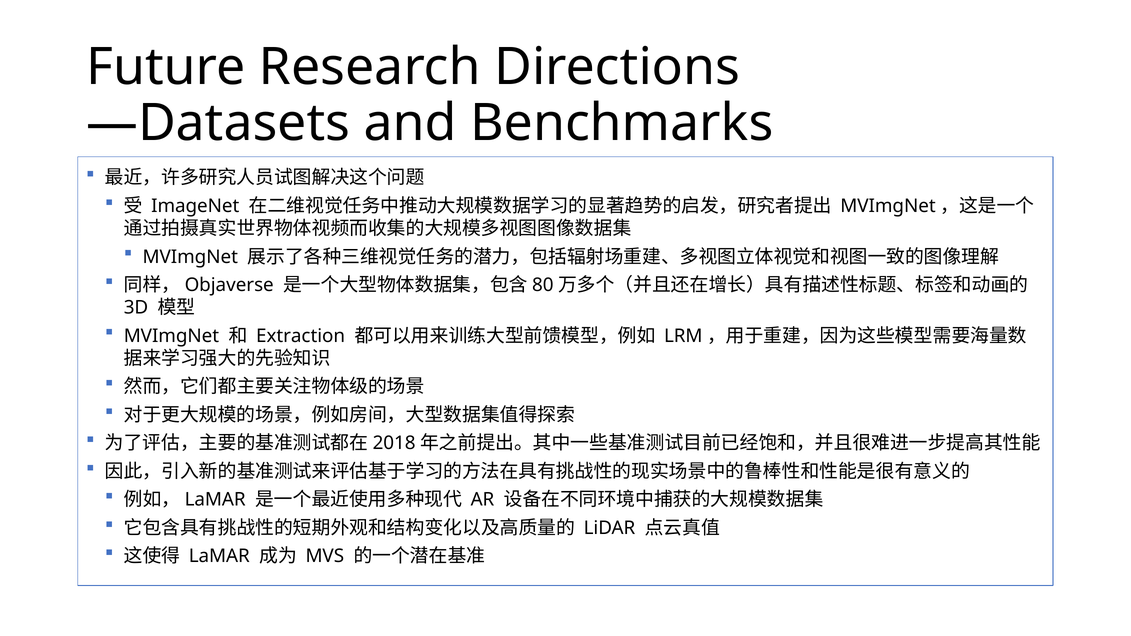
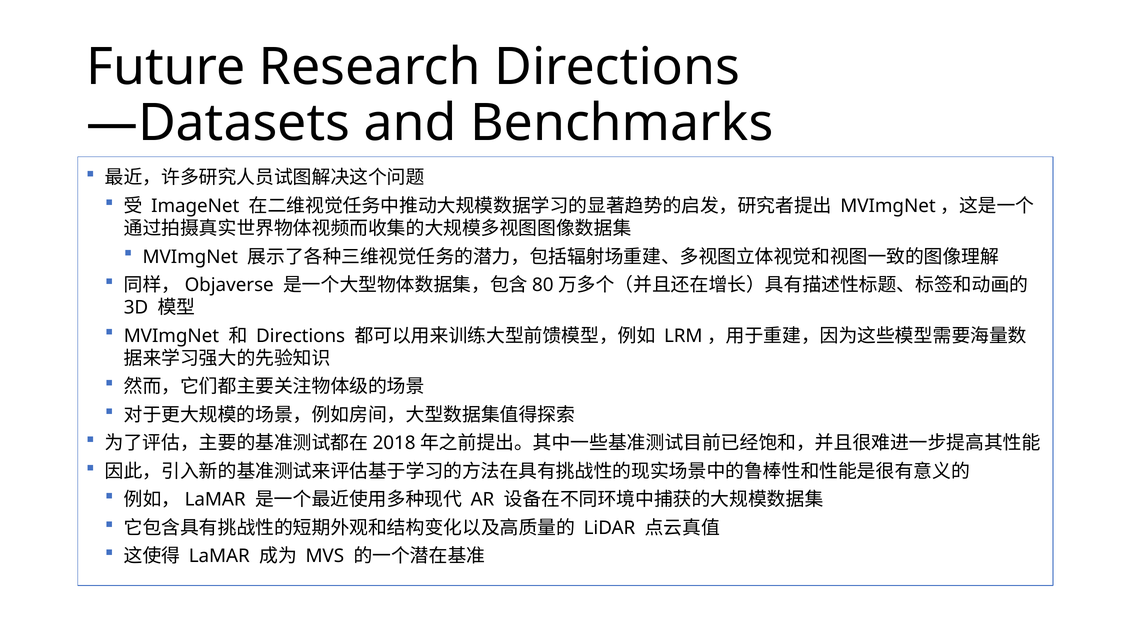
Extraction at (301, 336): Extraction -> Directions
